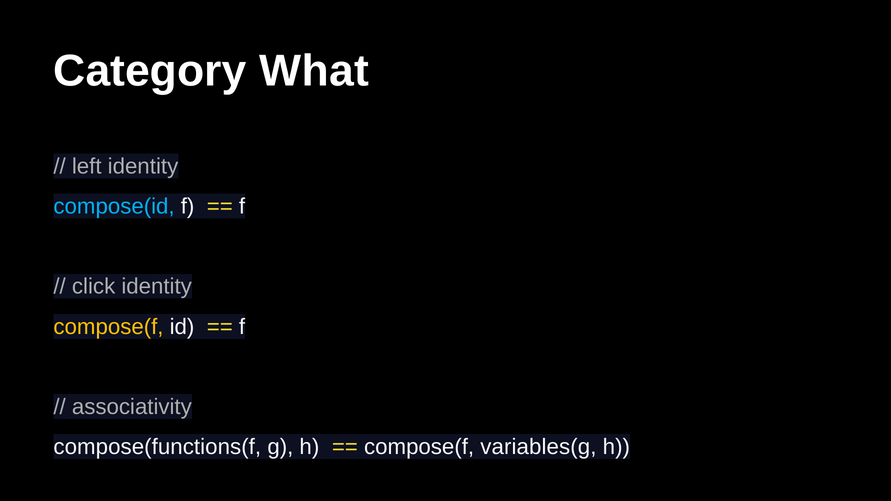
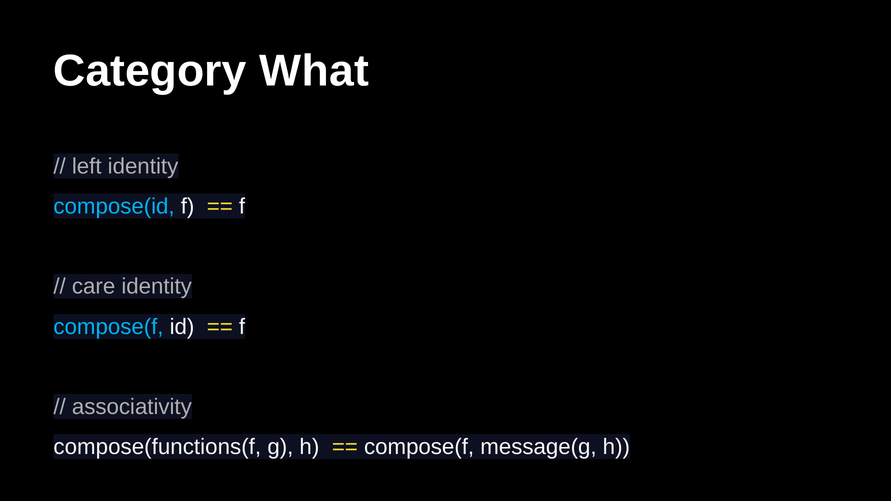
click: click -> care
compose(f at (108, 327) colour: yellow -> light blue
variables(g: variables(g -> message(g
